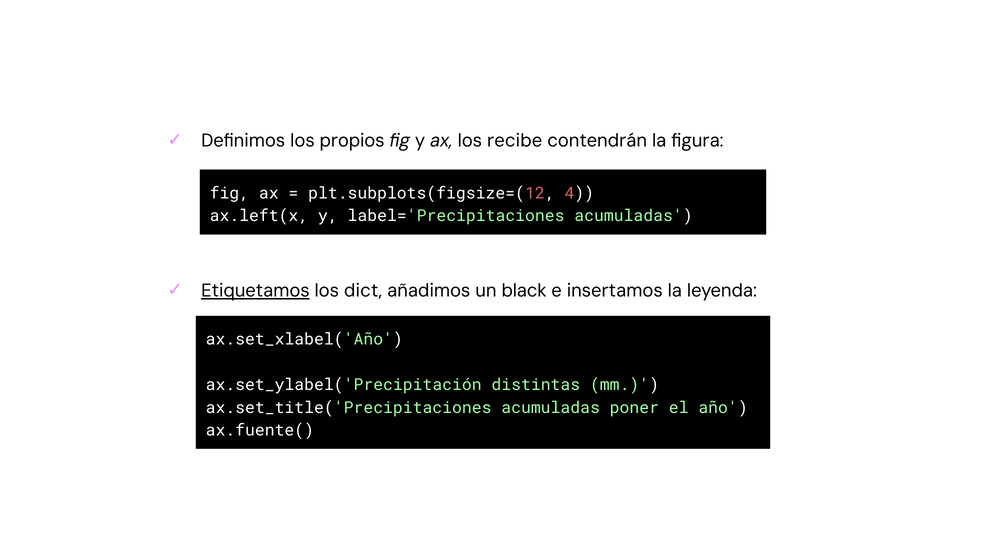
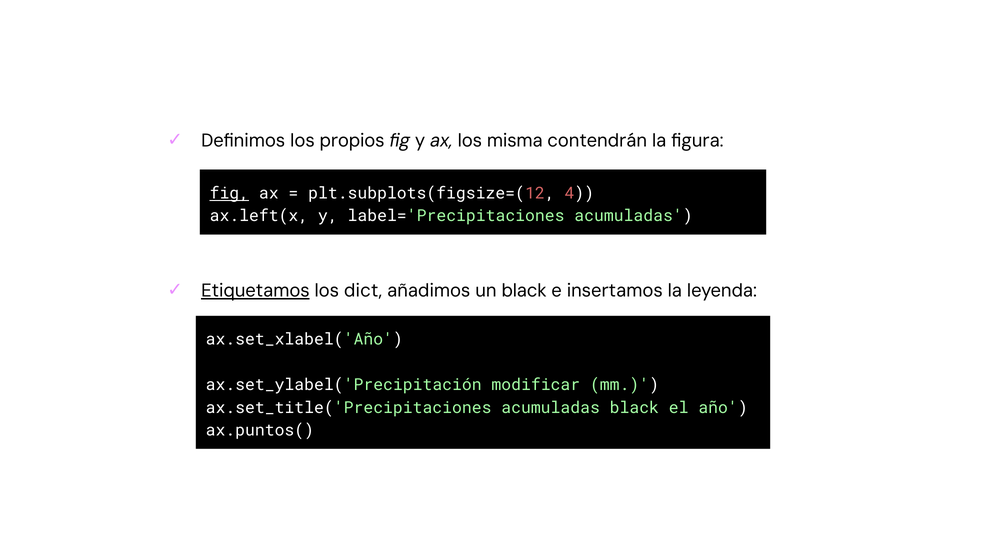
recibe: recibe -> misma
fig at (229, 193) underline: none -> present
distintas: distintas -> modificar
acumuladas poner: poner -> black
ax.fuente(: ax.fuente( -> ax.puntos(
